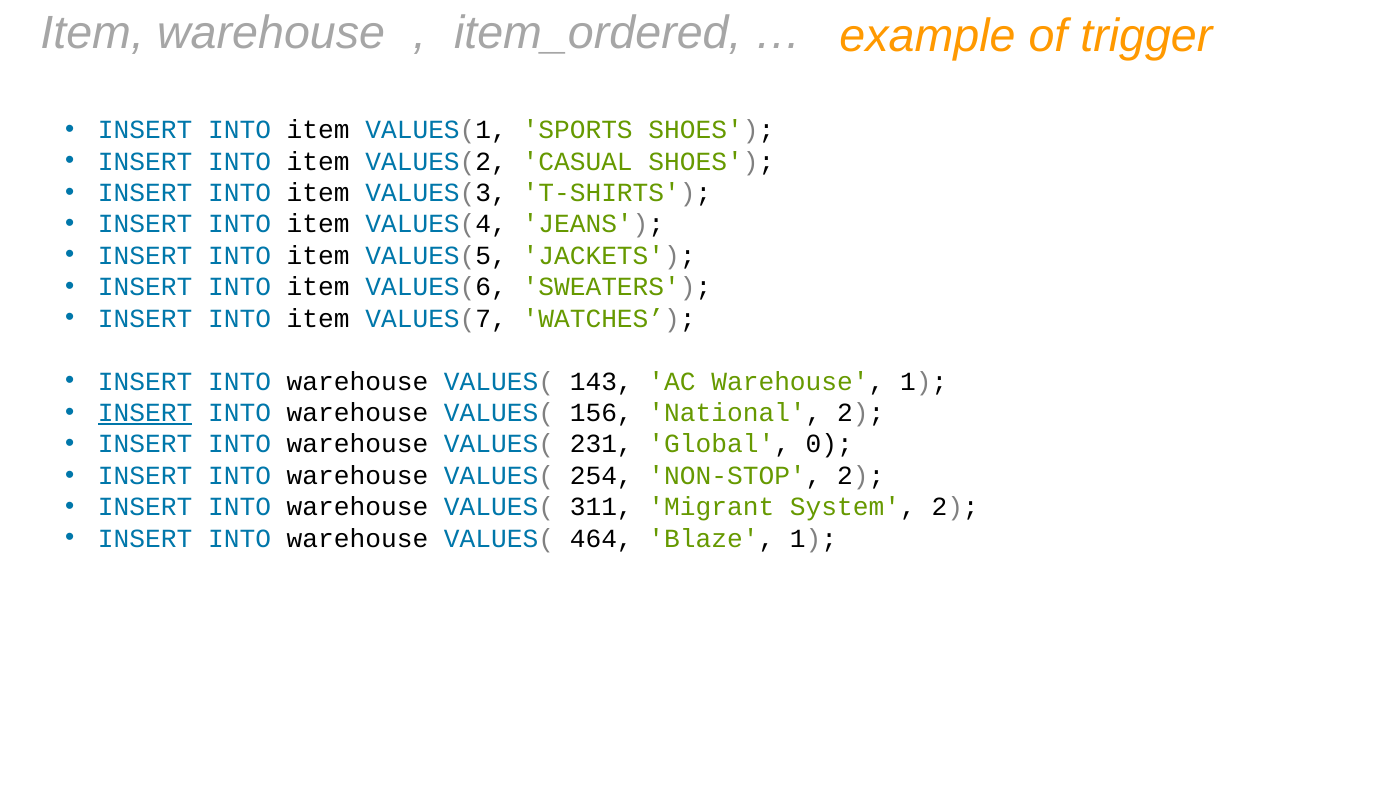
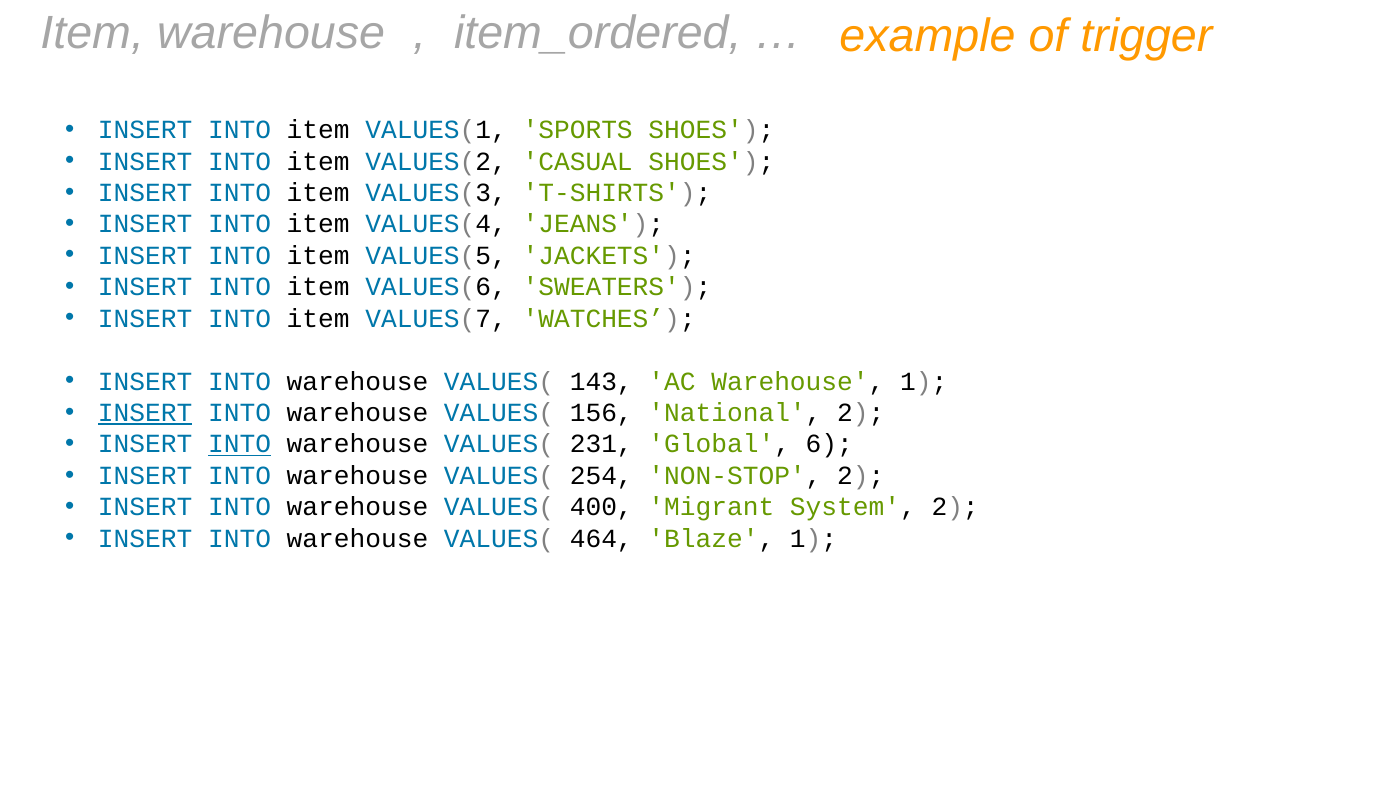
INTO at (240, 445) underline: none -> present
0: 0 -> 6
311: 311 -> 400
